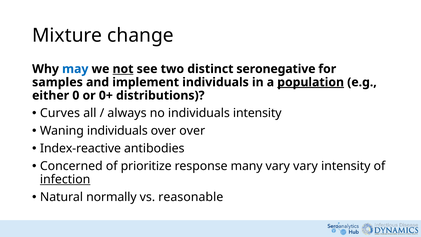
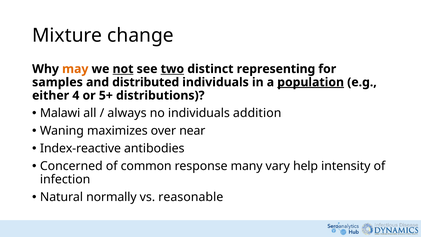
may colour: blue -> orange
two underline: none -> present
seronegative: seronegative -> representing
implement: implement -> distributed
0: 0 -> 4
0+: 0+ -> 5+
Curves: Curves -> Malawi
individuals intensity: intensity -> addition
Waning individuals: individuals -> maximizes
over over: over -> near
prioritize: prioritize -> common
vary vary: vary -> help
infection underline: present -> none
